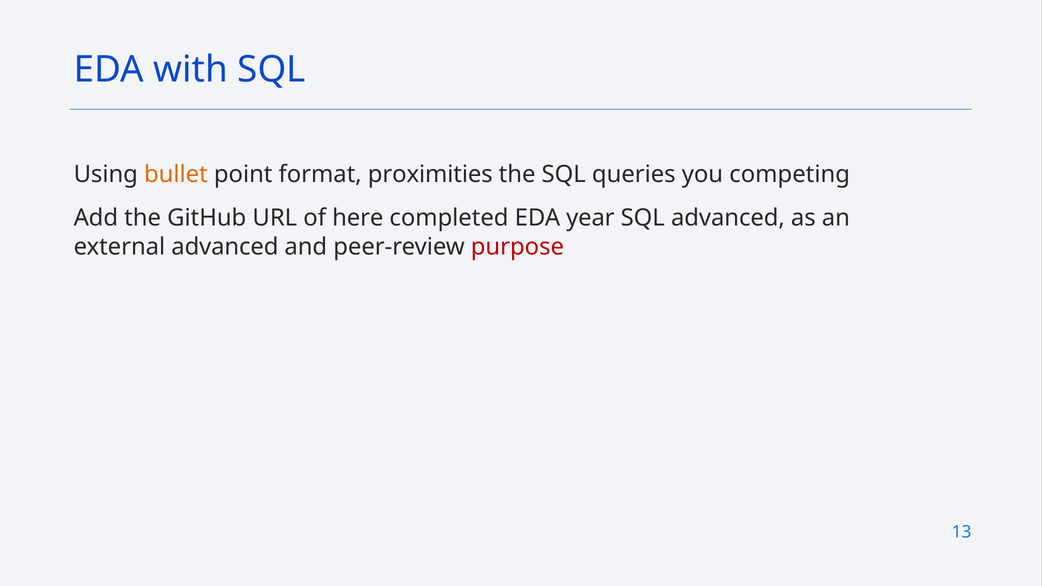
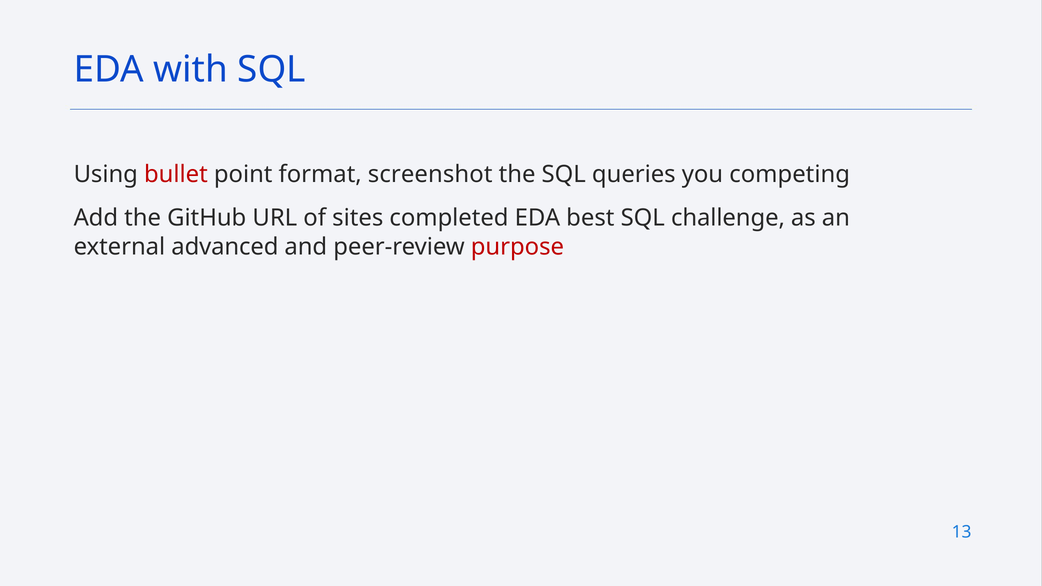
bullet colour: orange -> red
proximities: proximities -> screenshot
here: here -> sites
year: year -> best
SQL advanced: advanced -> challenge
